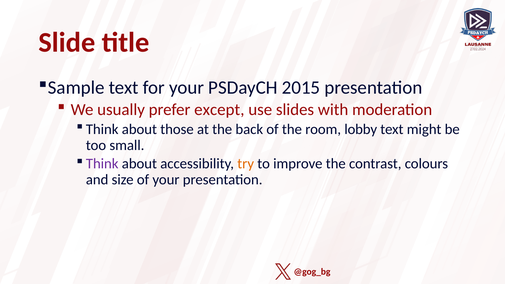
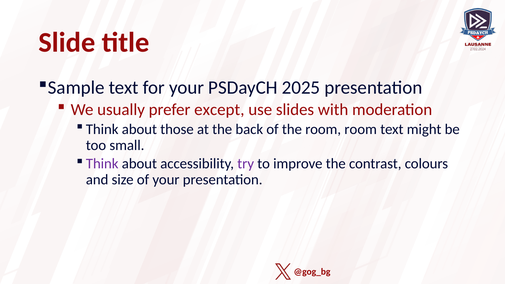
2015: 2015 -> 2025
room lobby: lobby -> room
try colour: orange -> purple
